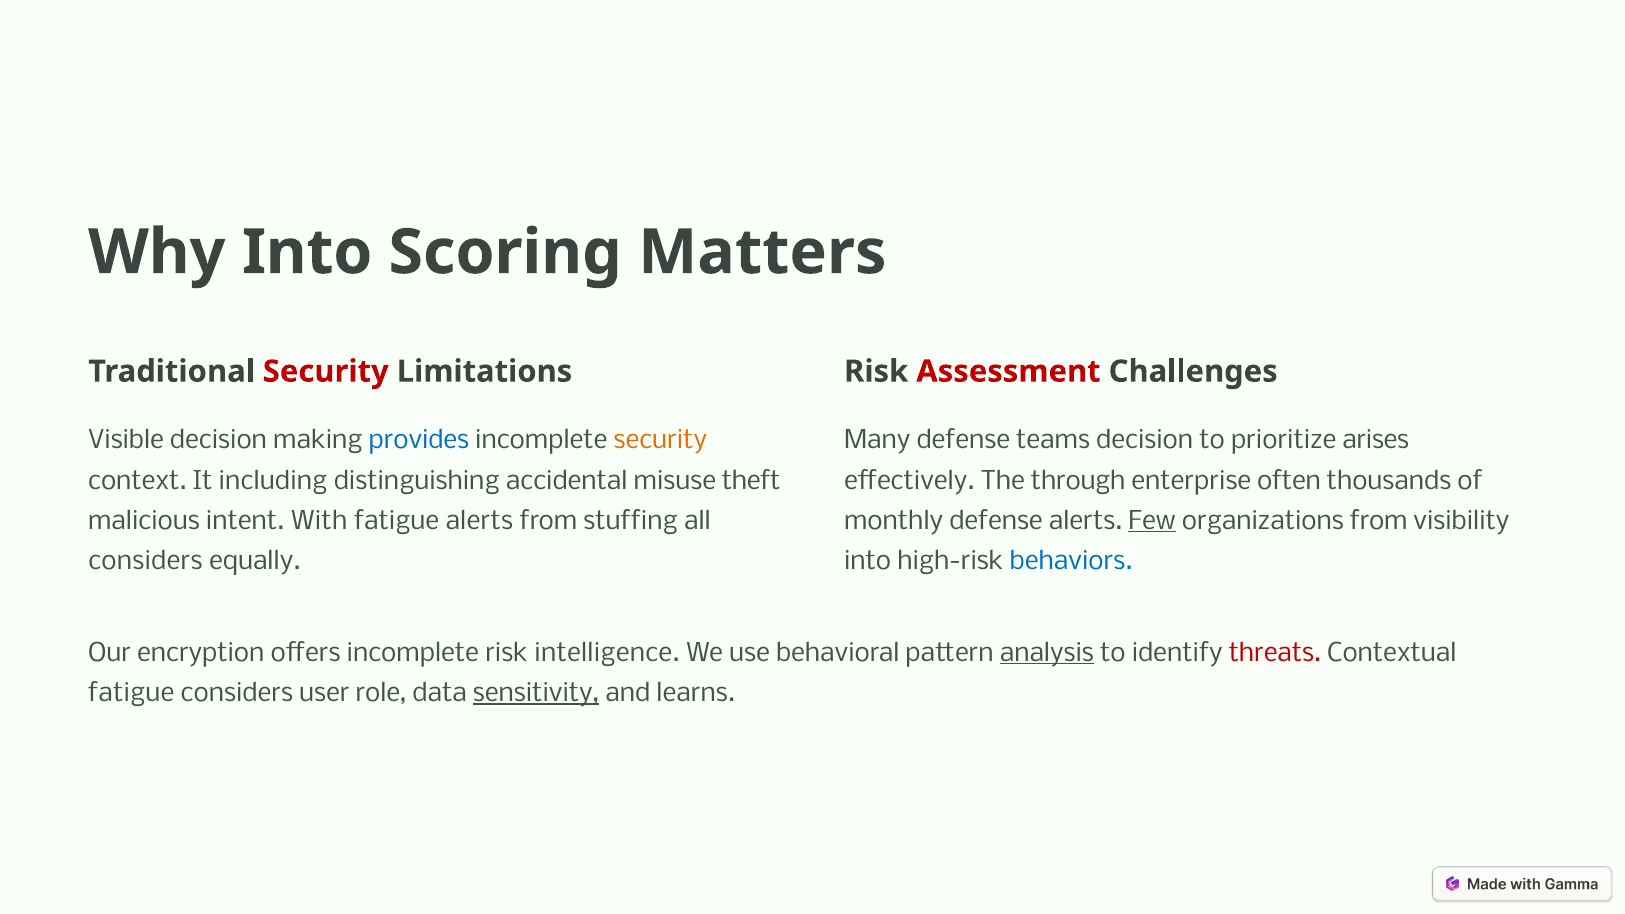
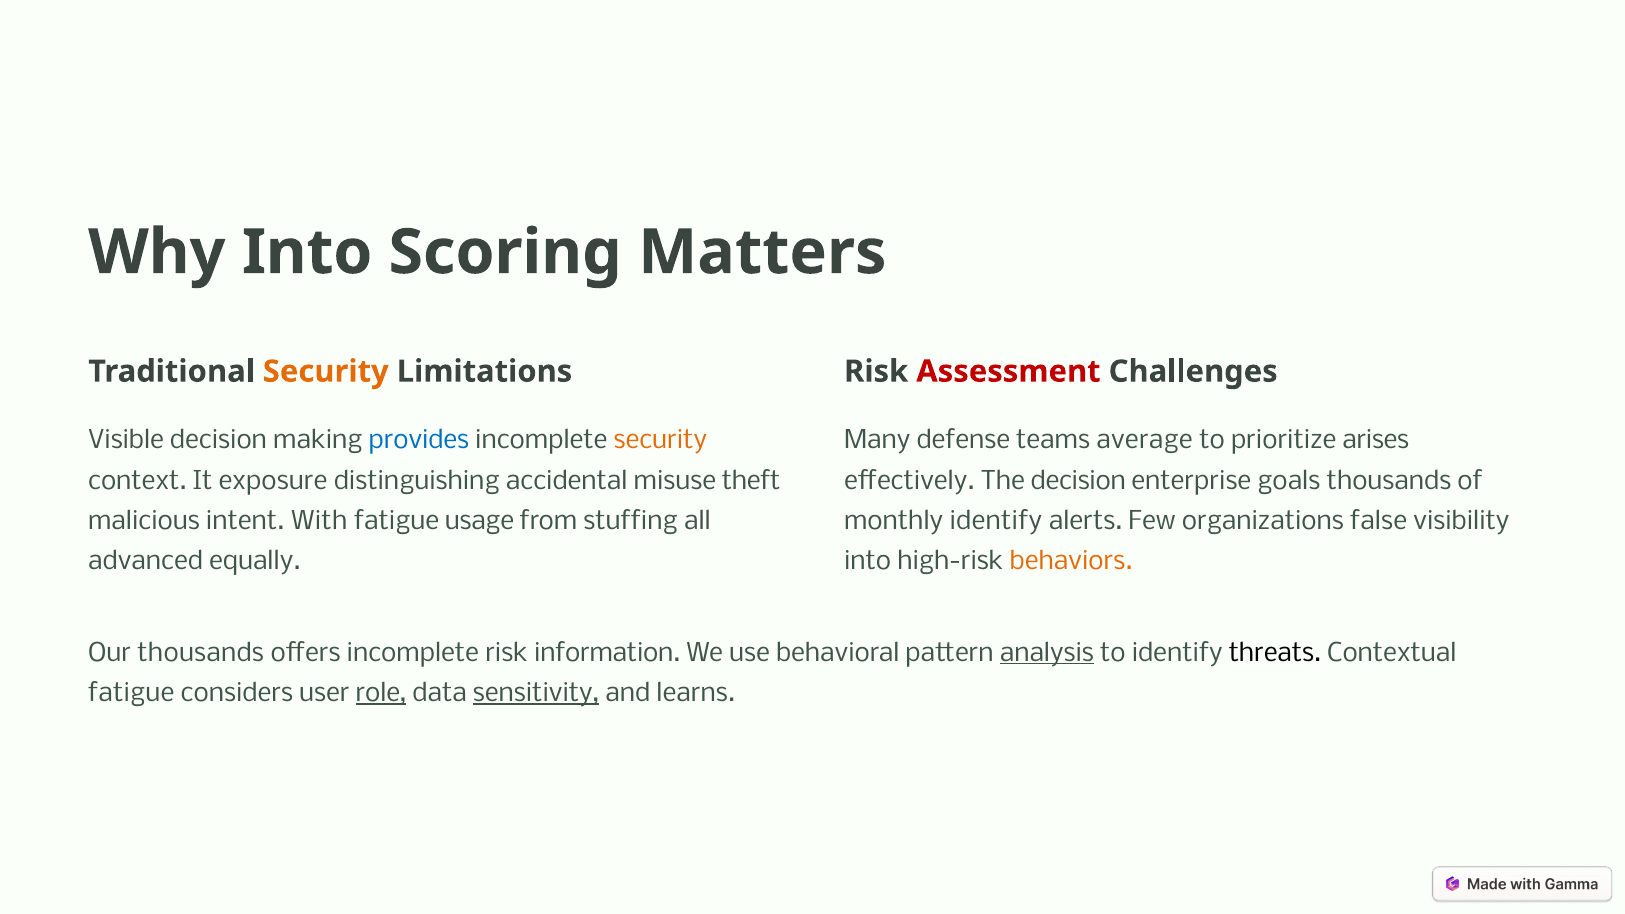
Security at (326, 372) colour: red -> orange
teams decision: decision -> average
including: including -> exposure
The through: through -> decision
often: often -> goals
fatigue alerts: alerts -> usage
monthly defense: defense -> identify
Few underline: present -> none
organizations from: from -> false
considers at (145, 561): considers -> advanced
behaviors colour: blue -> orange
Our encryption: encryption -> thousands
intelligence: intelligence -> information
threats colour: red -> black
role underline: none -> present
